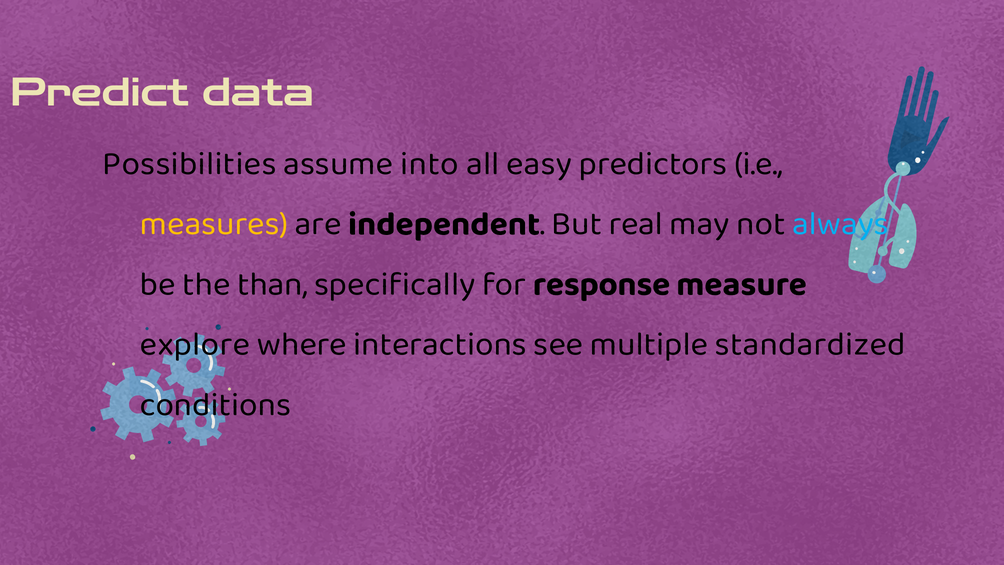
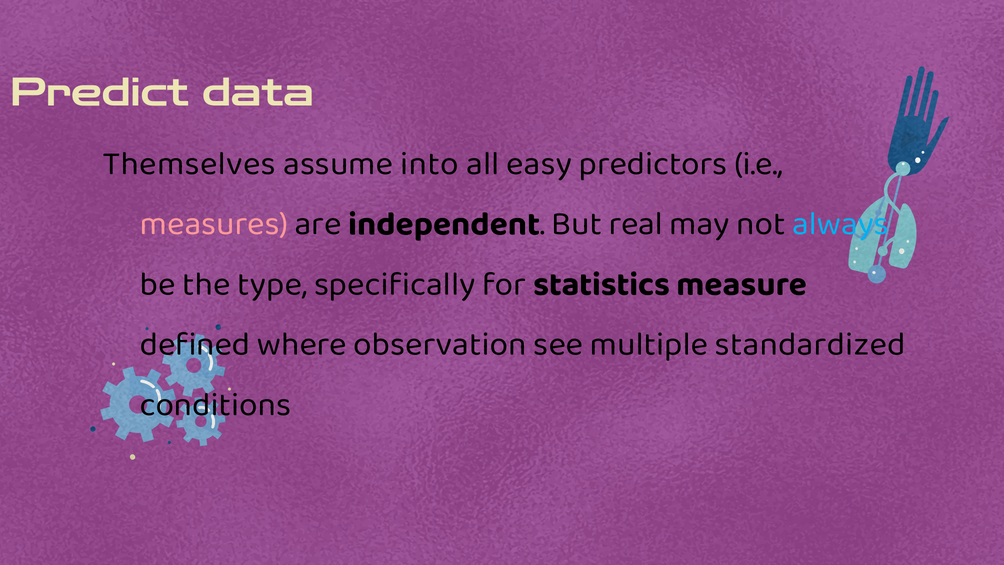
Possibilities: Possibilities -> Themselves
measures colour: yellow -> pink
than: than -> type
response: response -> statistics
explore: explore -> defined
interactions: interactions -> observation
